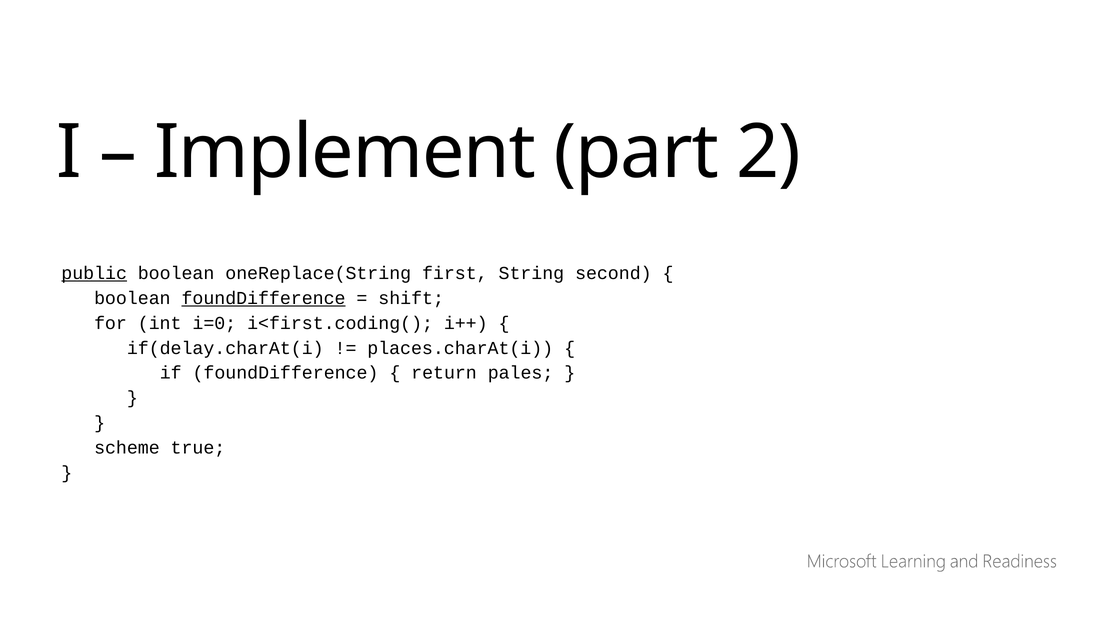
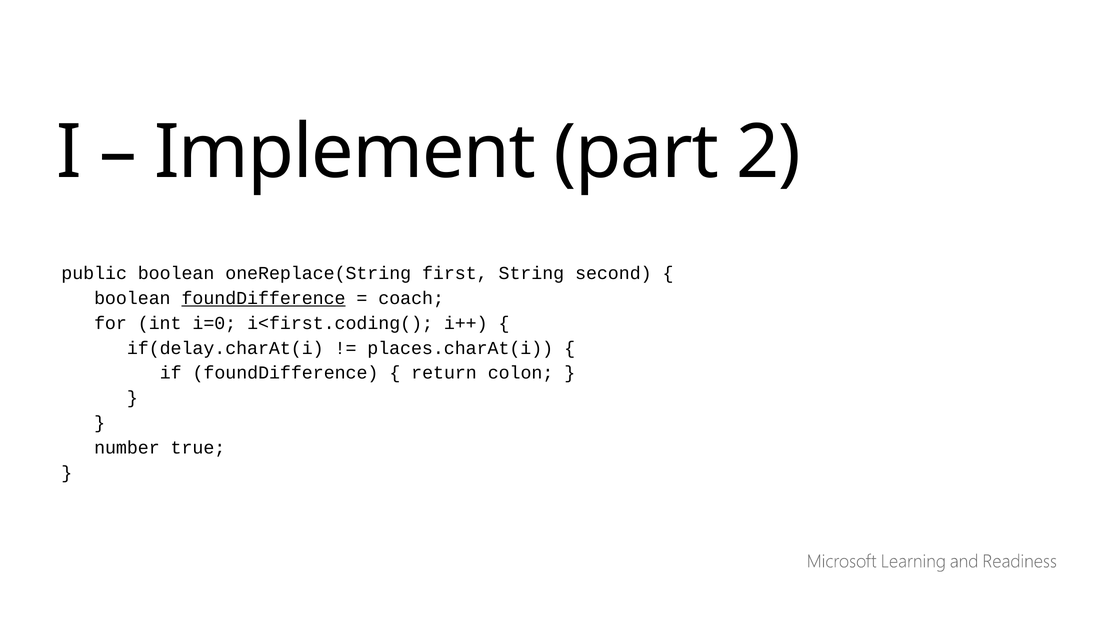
public underline: present -> none
shift: shift -> coach
pales: pales -> colon
scheme: scheme -> number
